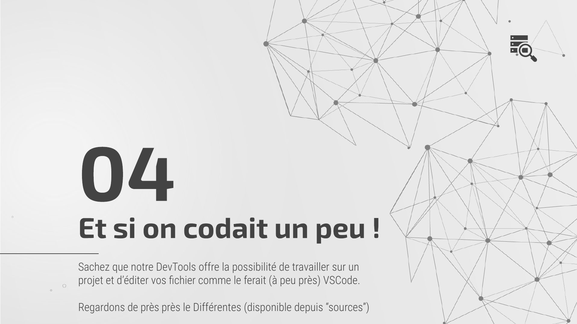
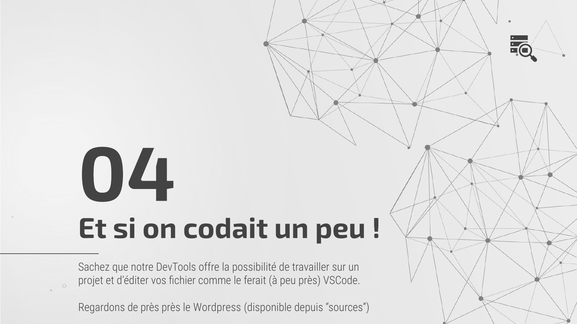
Différentes: Différentes -> Wordpress
